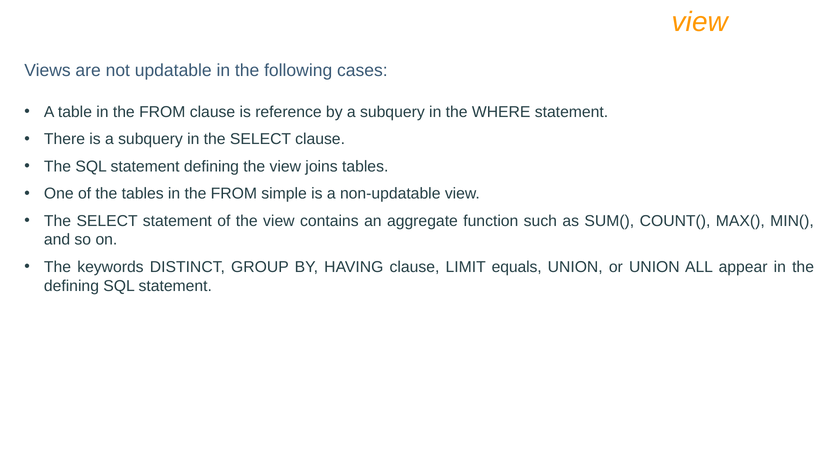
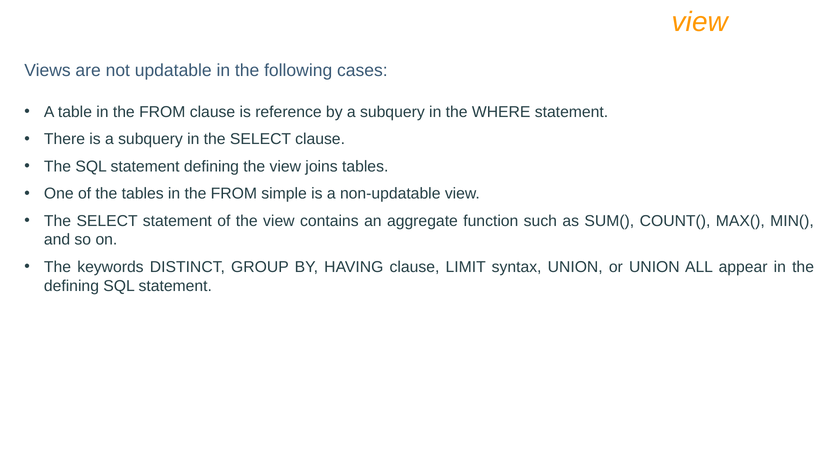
equals: equals -> syntax
